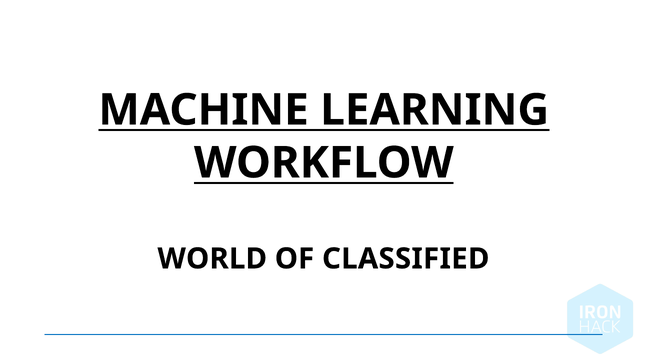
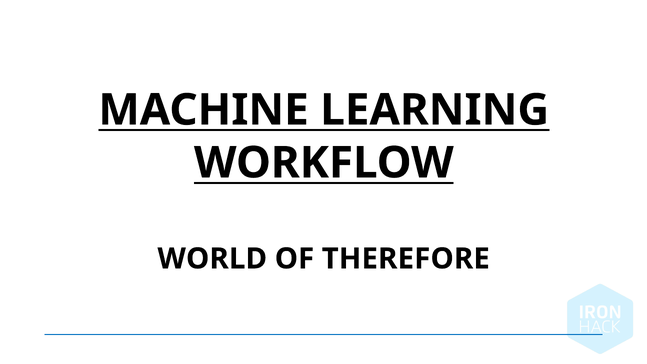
CLASSIFIED: CLASSIFIED -> THEREFORE
